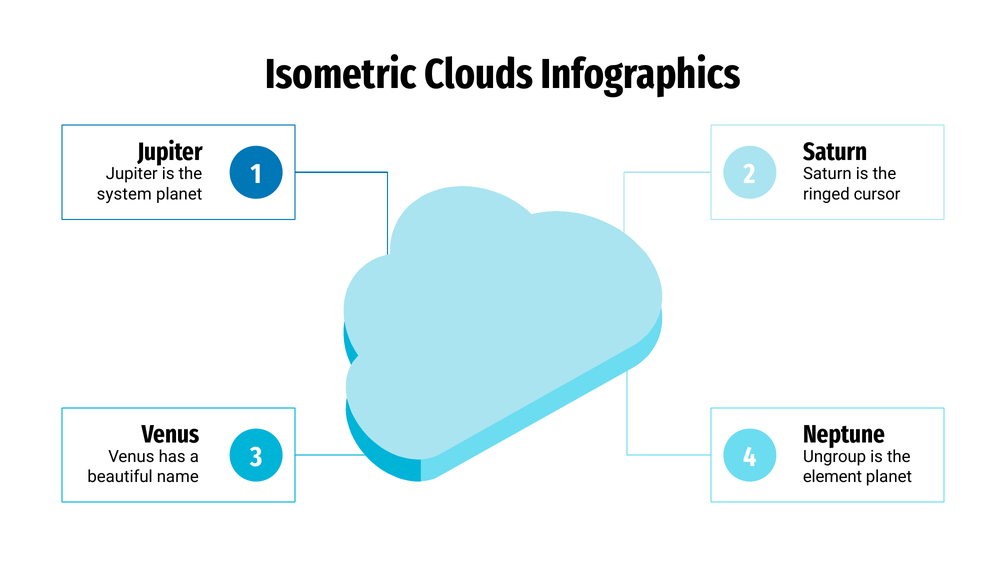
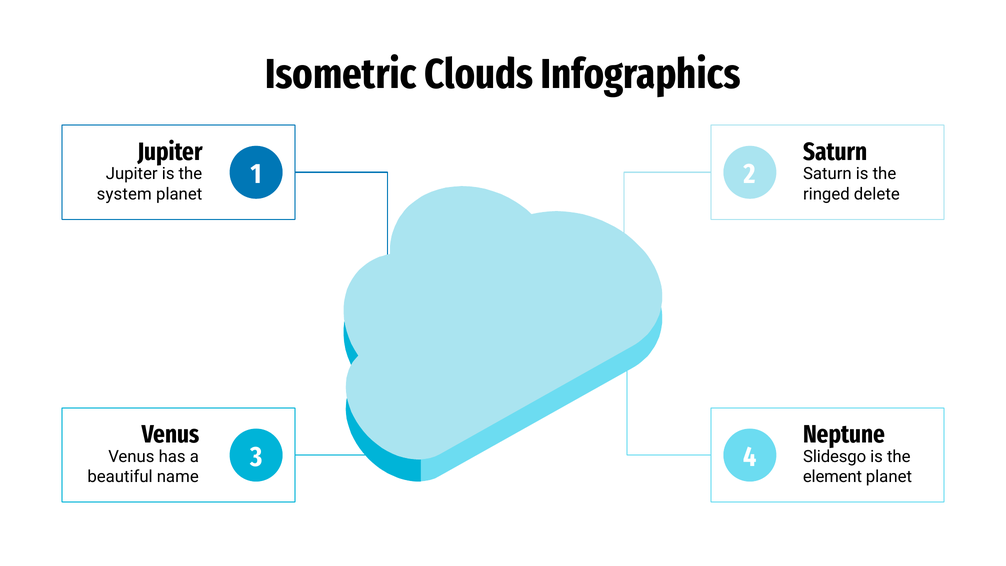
cursor: cursor -> delete
Ungroup: Ungroup -> Slidesgo
